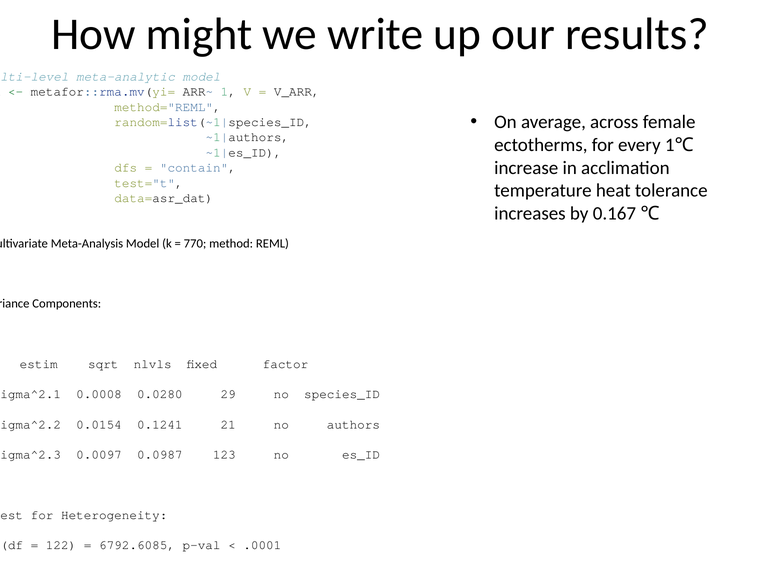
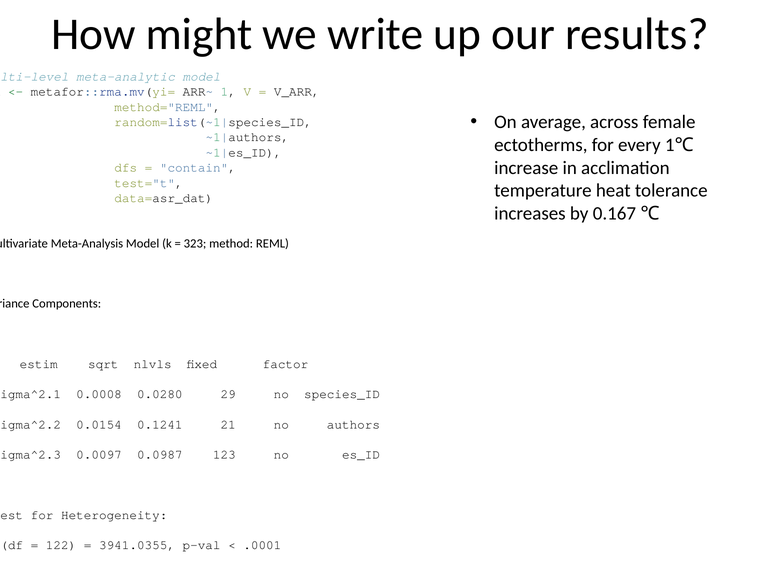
770: 770 -> 323
6792.6085: 6792.6085 -> 3941.0355
